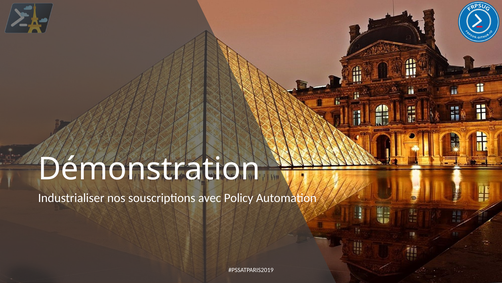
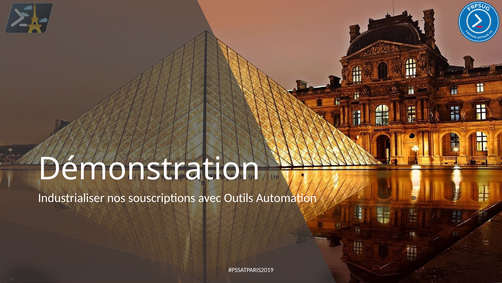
Policy: Policy -> Outils
